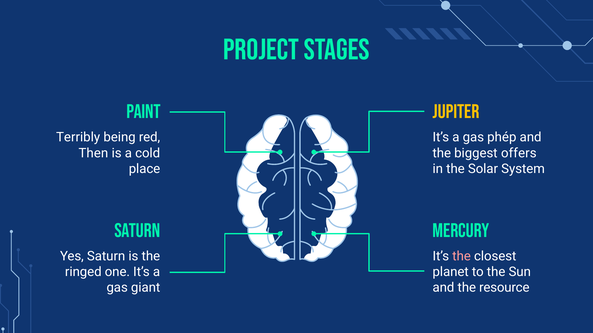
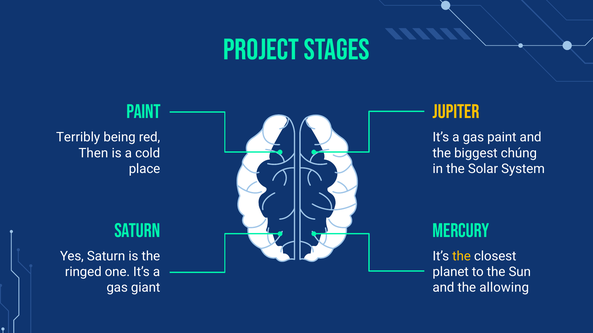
gas phép: phép -> paint
offers: offers -> chúng
the at (462, 257) colour: pink -> yellow
resource: resource -> allowing
